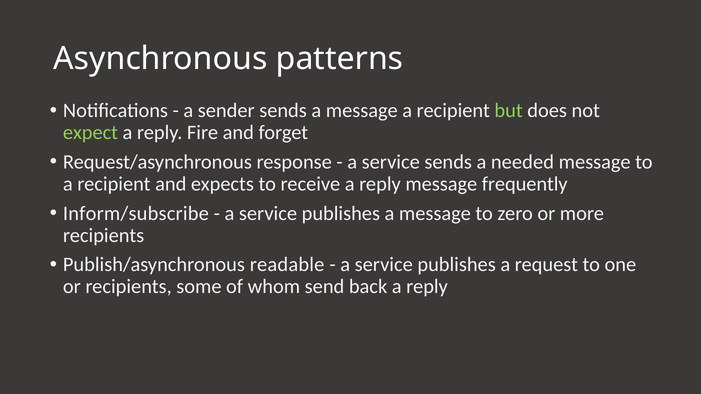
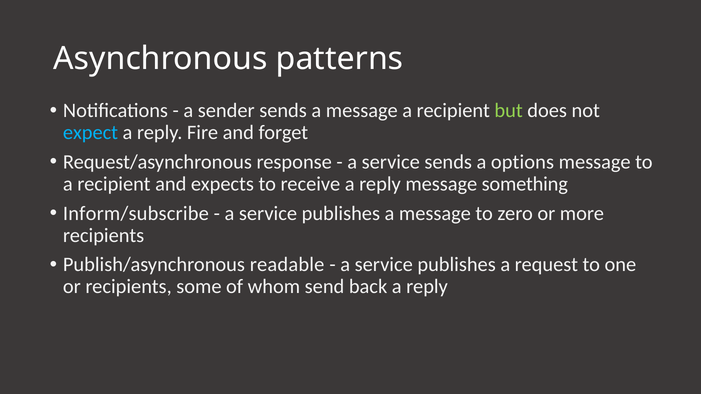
expect colour: light green -> light blue
needed: needed -> options
frequently: frequently -> something
